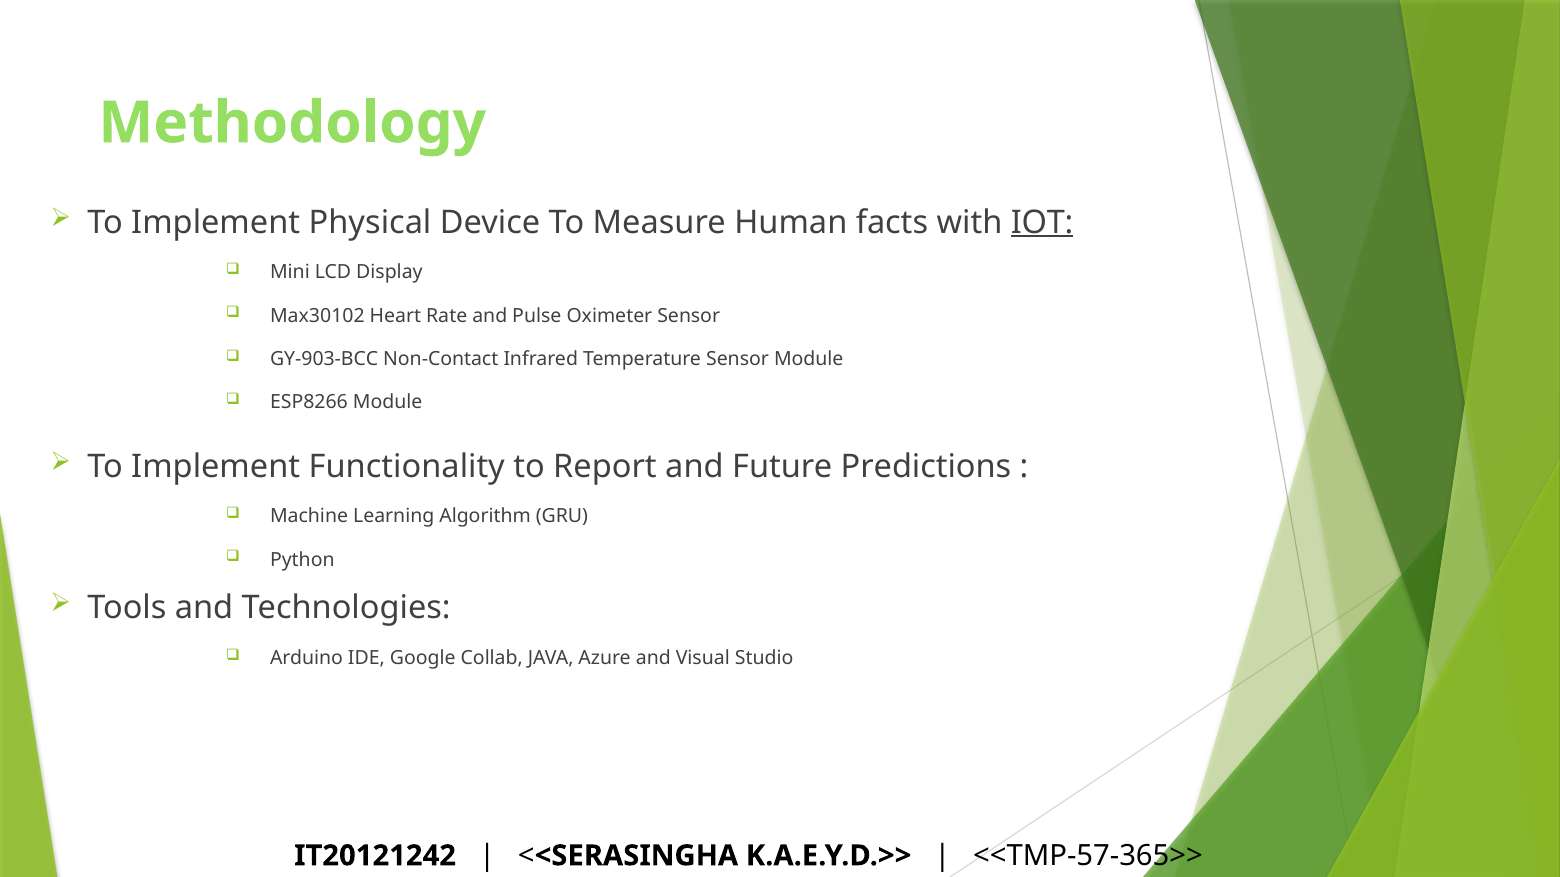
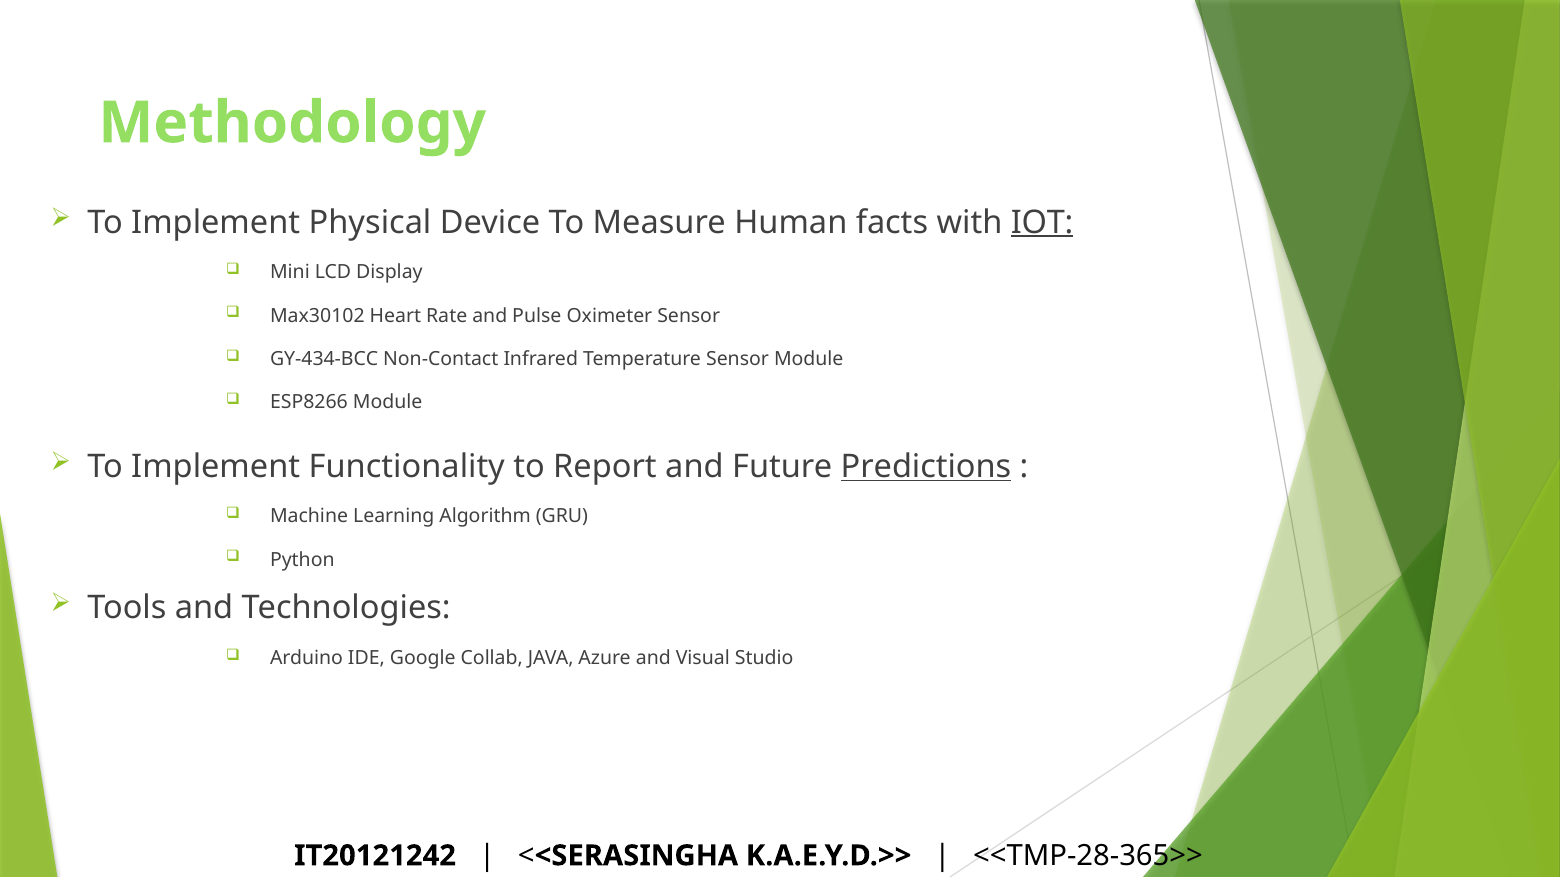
GY-903-BCC: GY-903-BCC -> GY-434-BCC
Predictions underline: none -> present
<<TMP-57-365>>: <<TMP-57-365>> -> <<TMP-28-365>>
